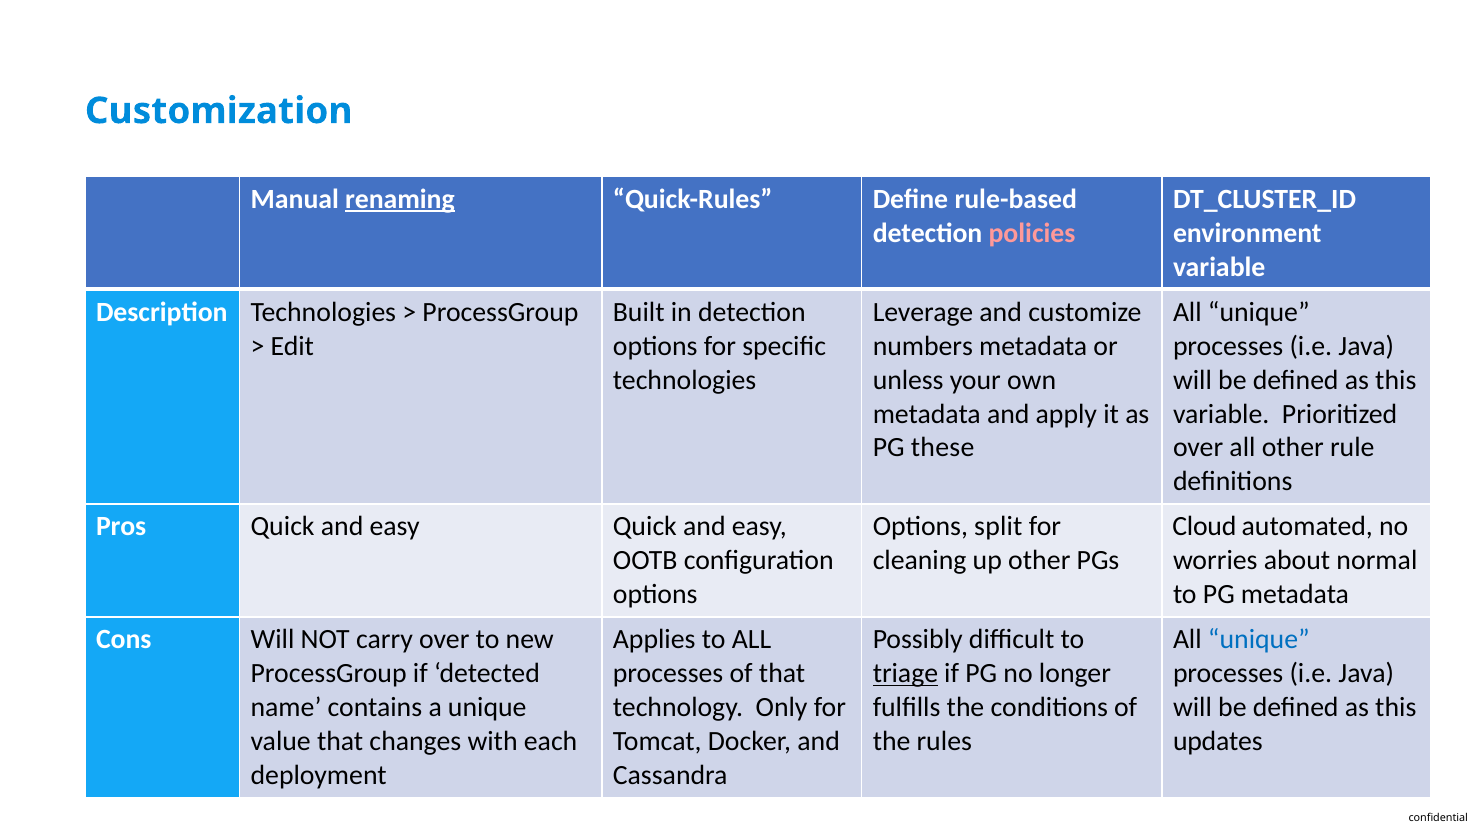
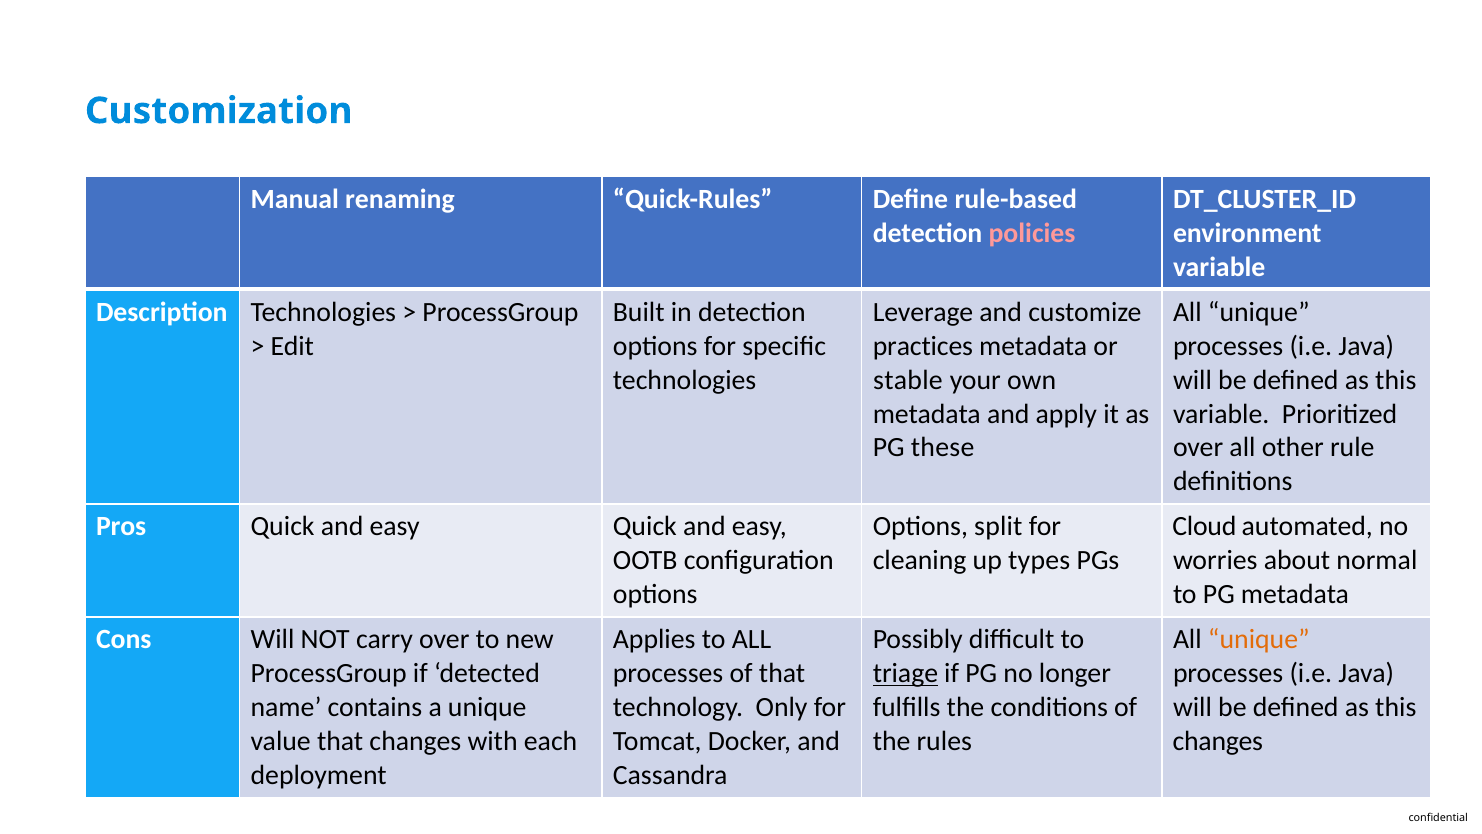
renaming underline: present -> none
numbers: numbers -> practices
unless: unless -> stable
up other: other -> types
unique at (1259, 639) colour: blue -> orange
updates at (1218, 741): updates -> changes
